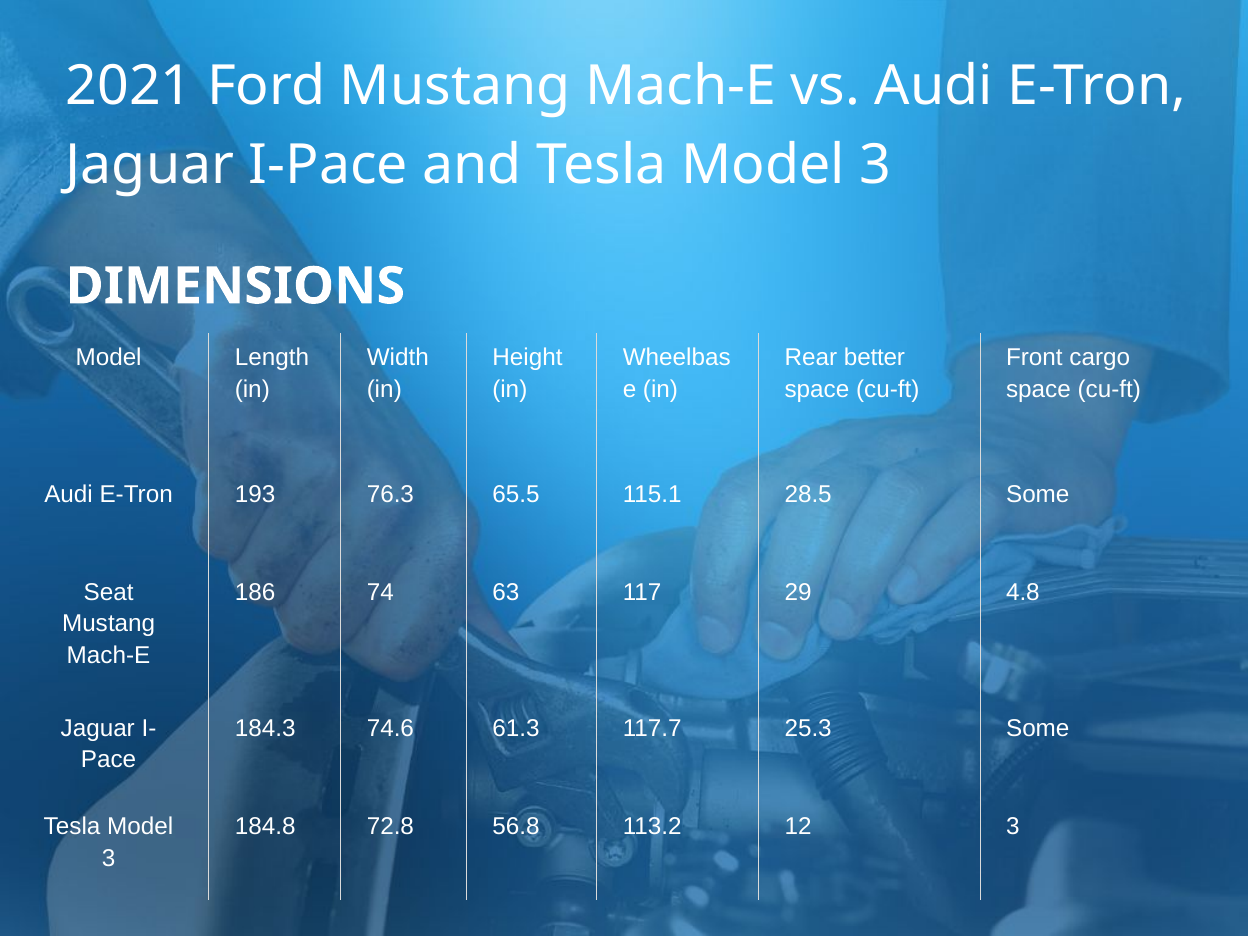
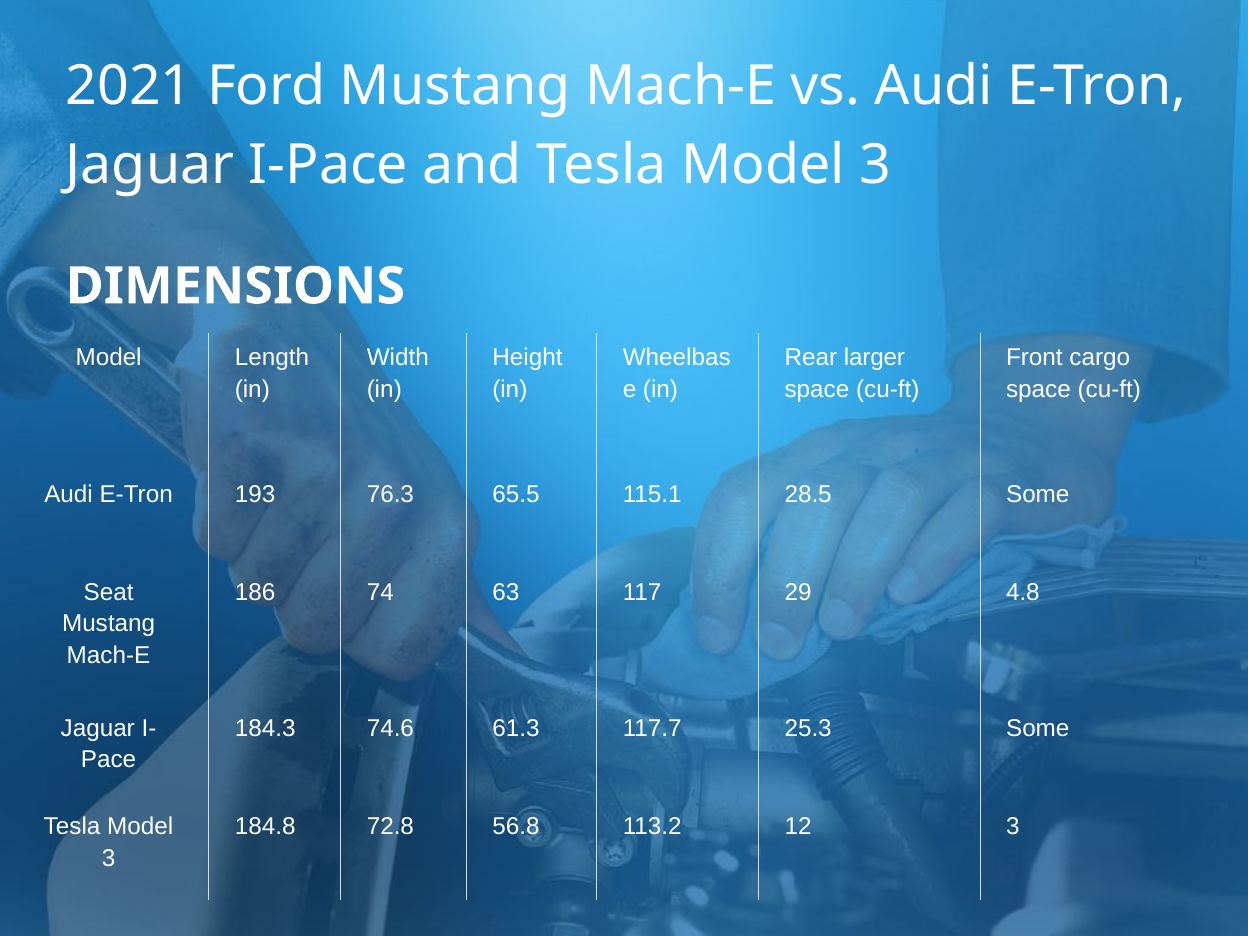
better: better -> larger
